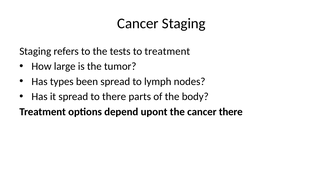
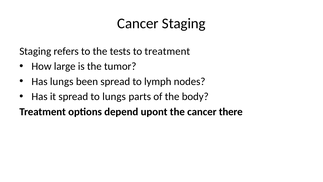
Has types: types -> lungs
to there: there -> lungs
